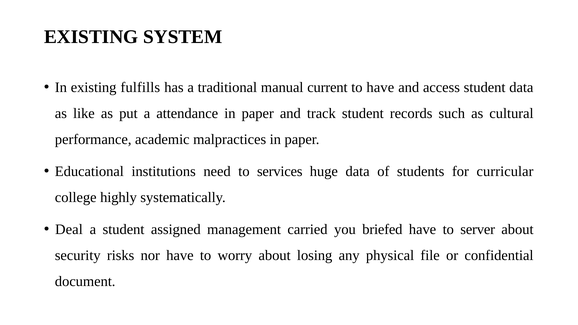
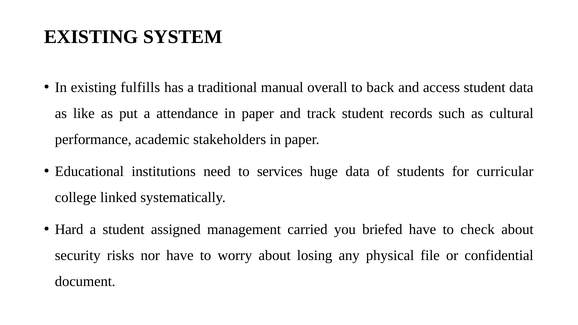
current: current -> overall
to have: have -> back
malpractices: malpractices -> stakeholders
highly: highly -> linked
Deal: Deal -> Hard
server: server -> check
